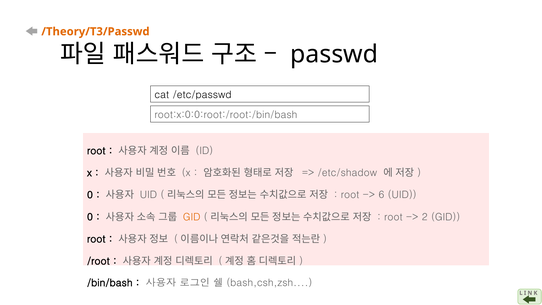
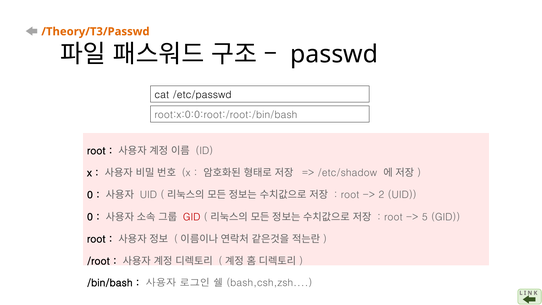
6: 6 -> 2
GID at (192, 217) colour: orange -> red
2: 2 -> 5
